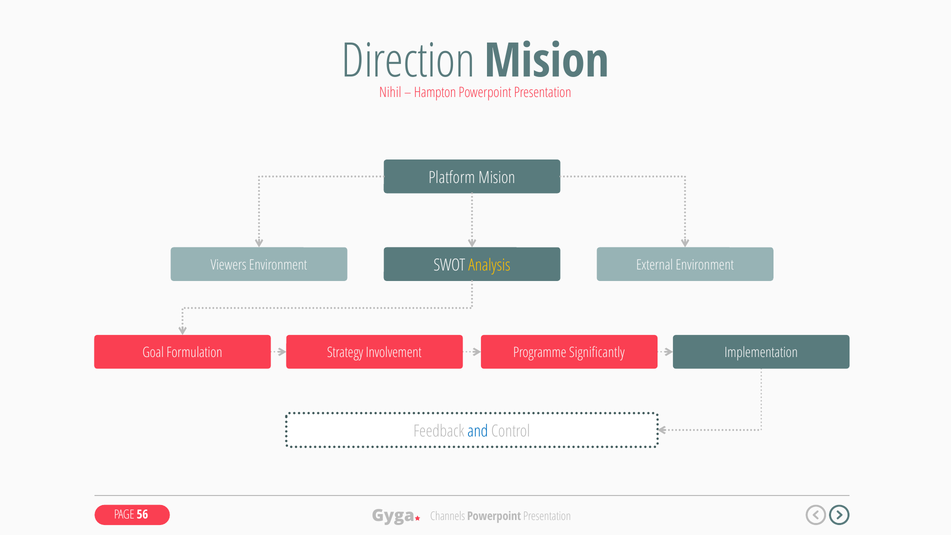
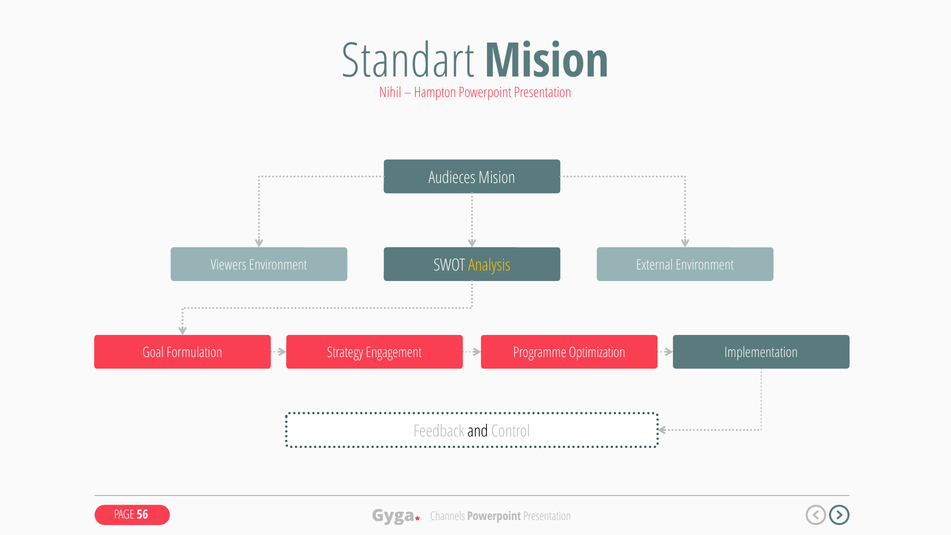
Direction: Direction -> Standart
Platform: Platform -> Audieces
Involvement: Involvement -> Engagement
Significantly: Significantly -> Optimization
and colour: blue -> black
